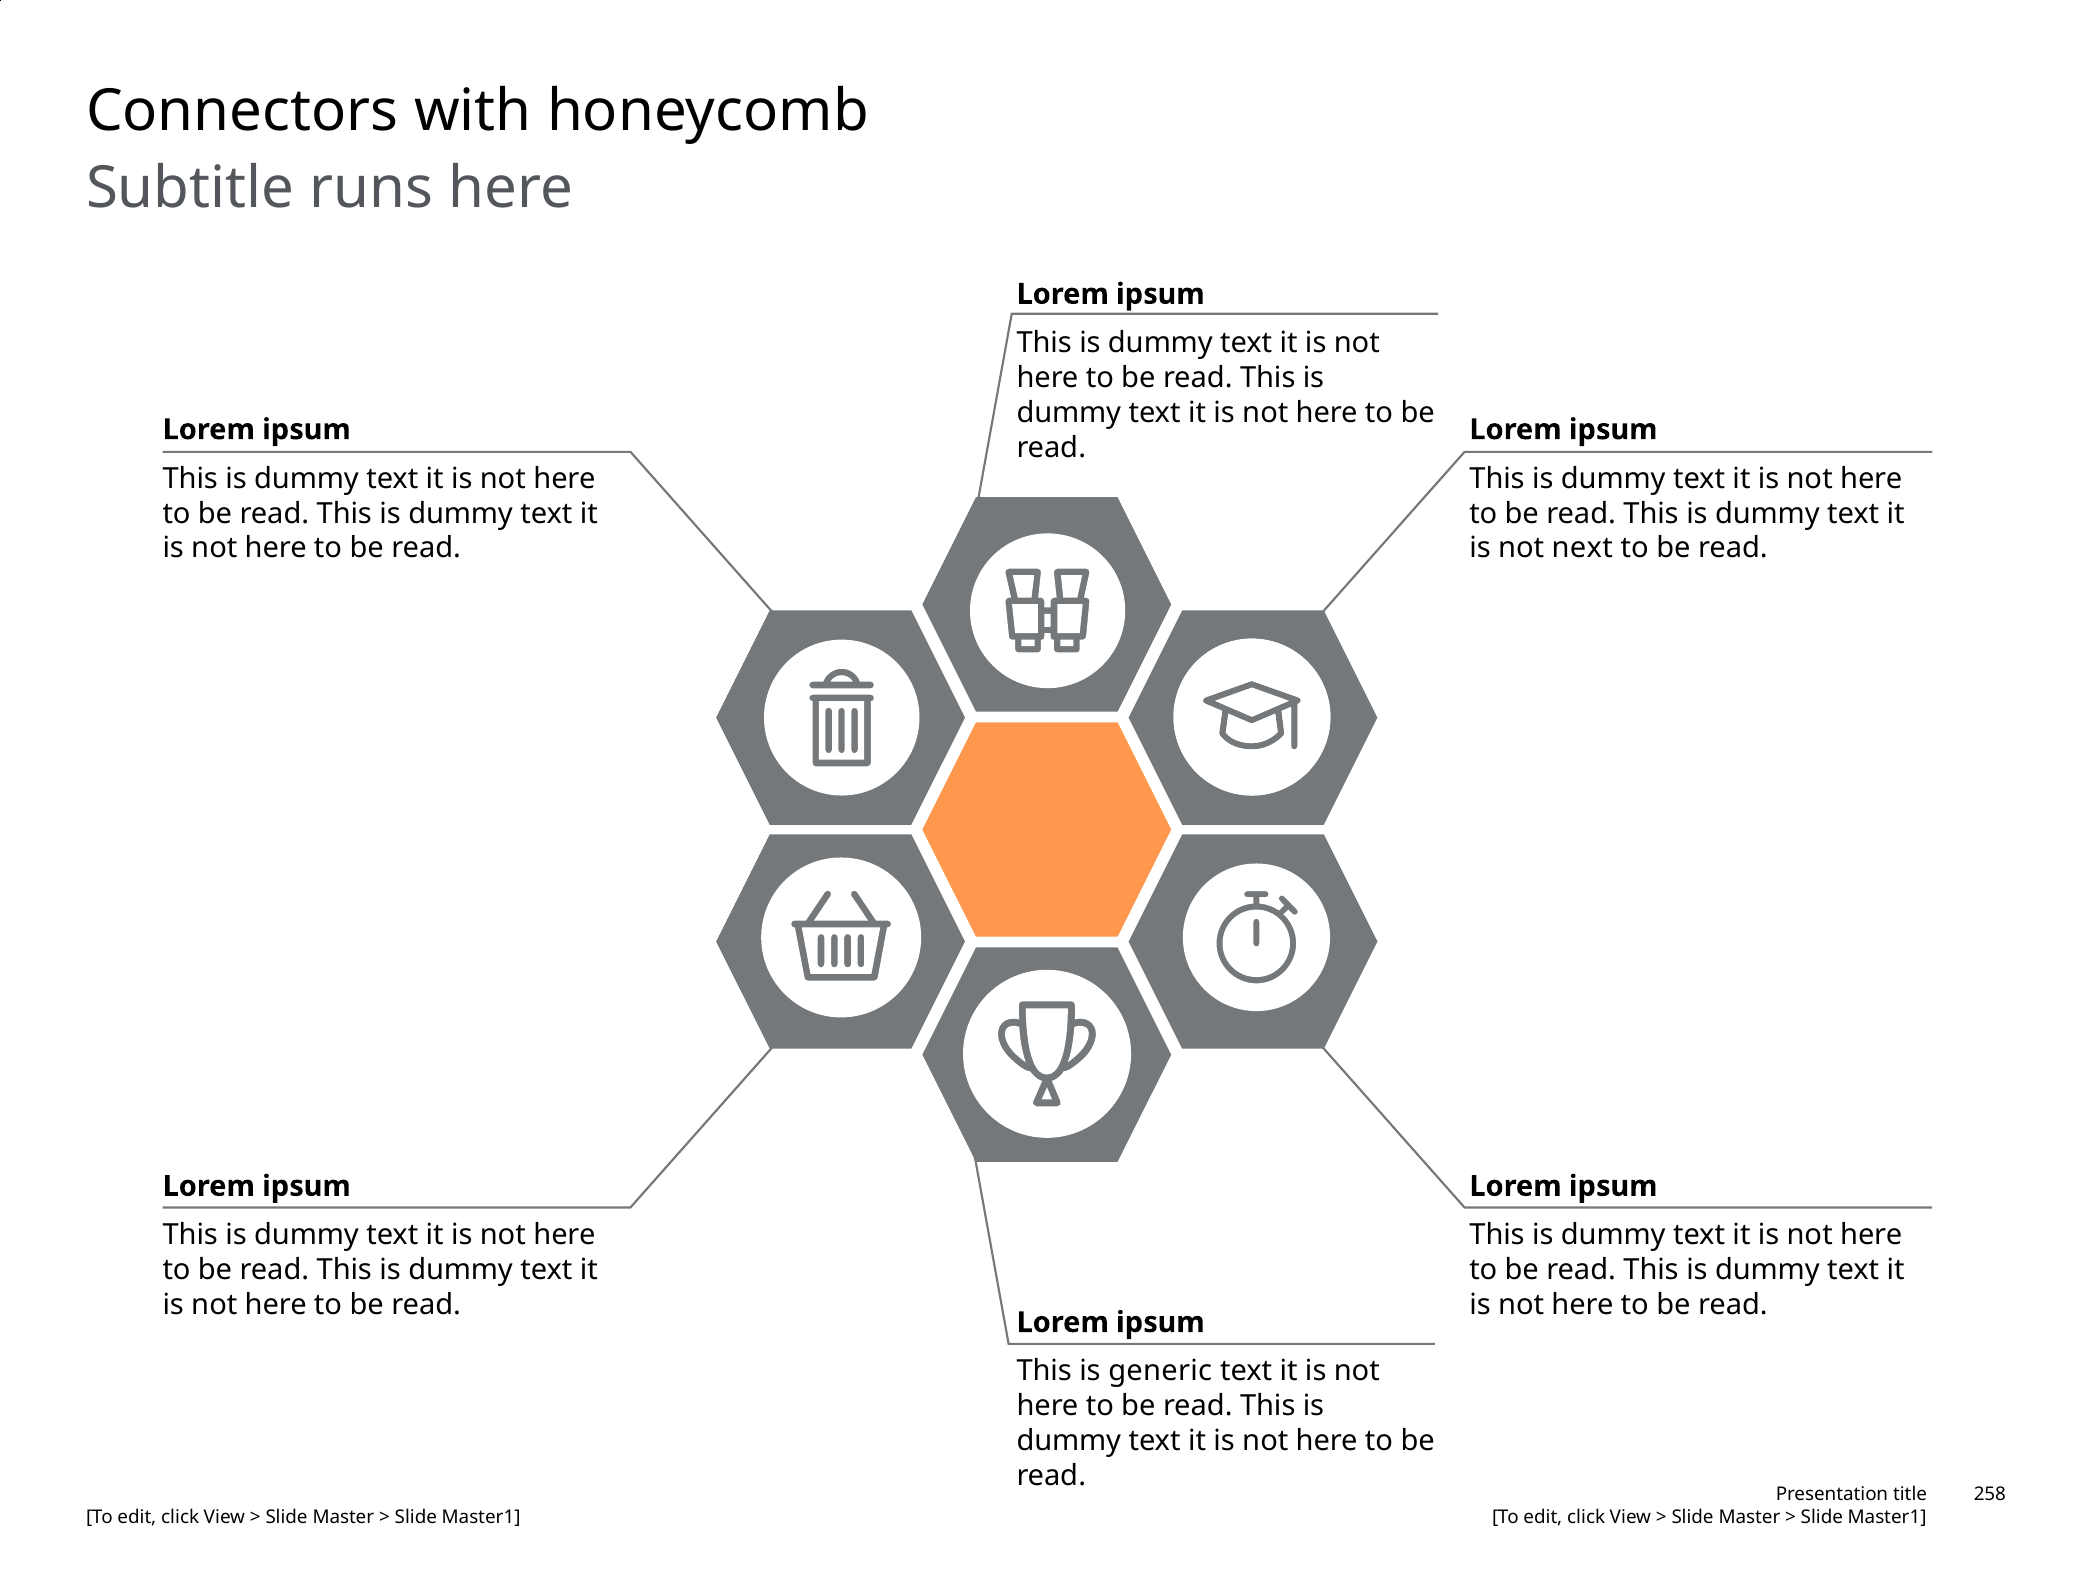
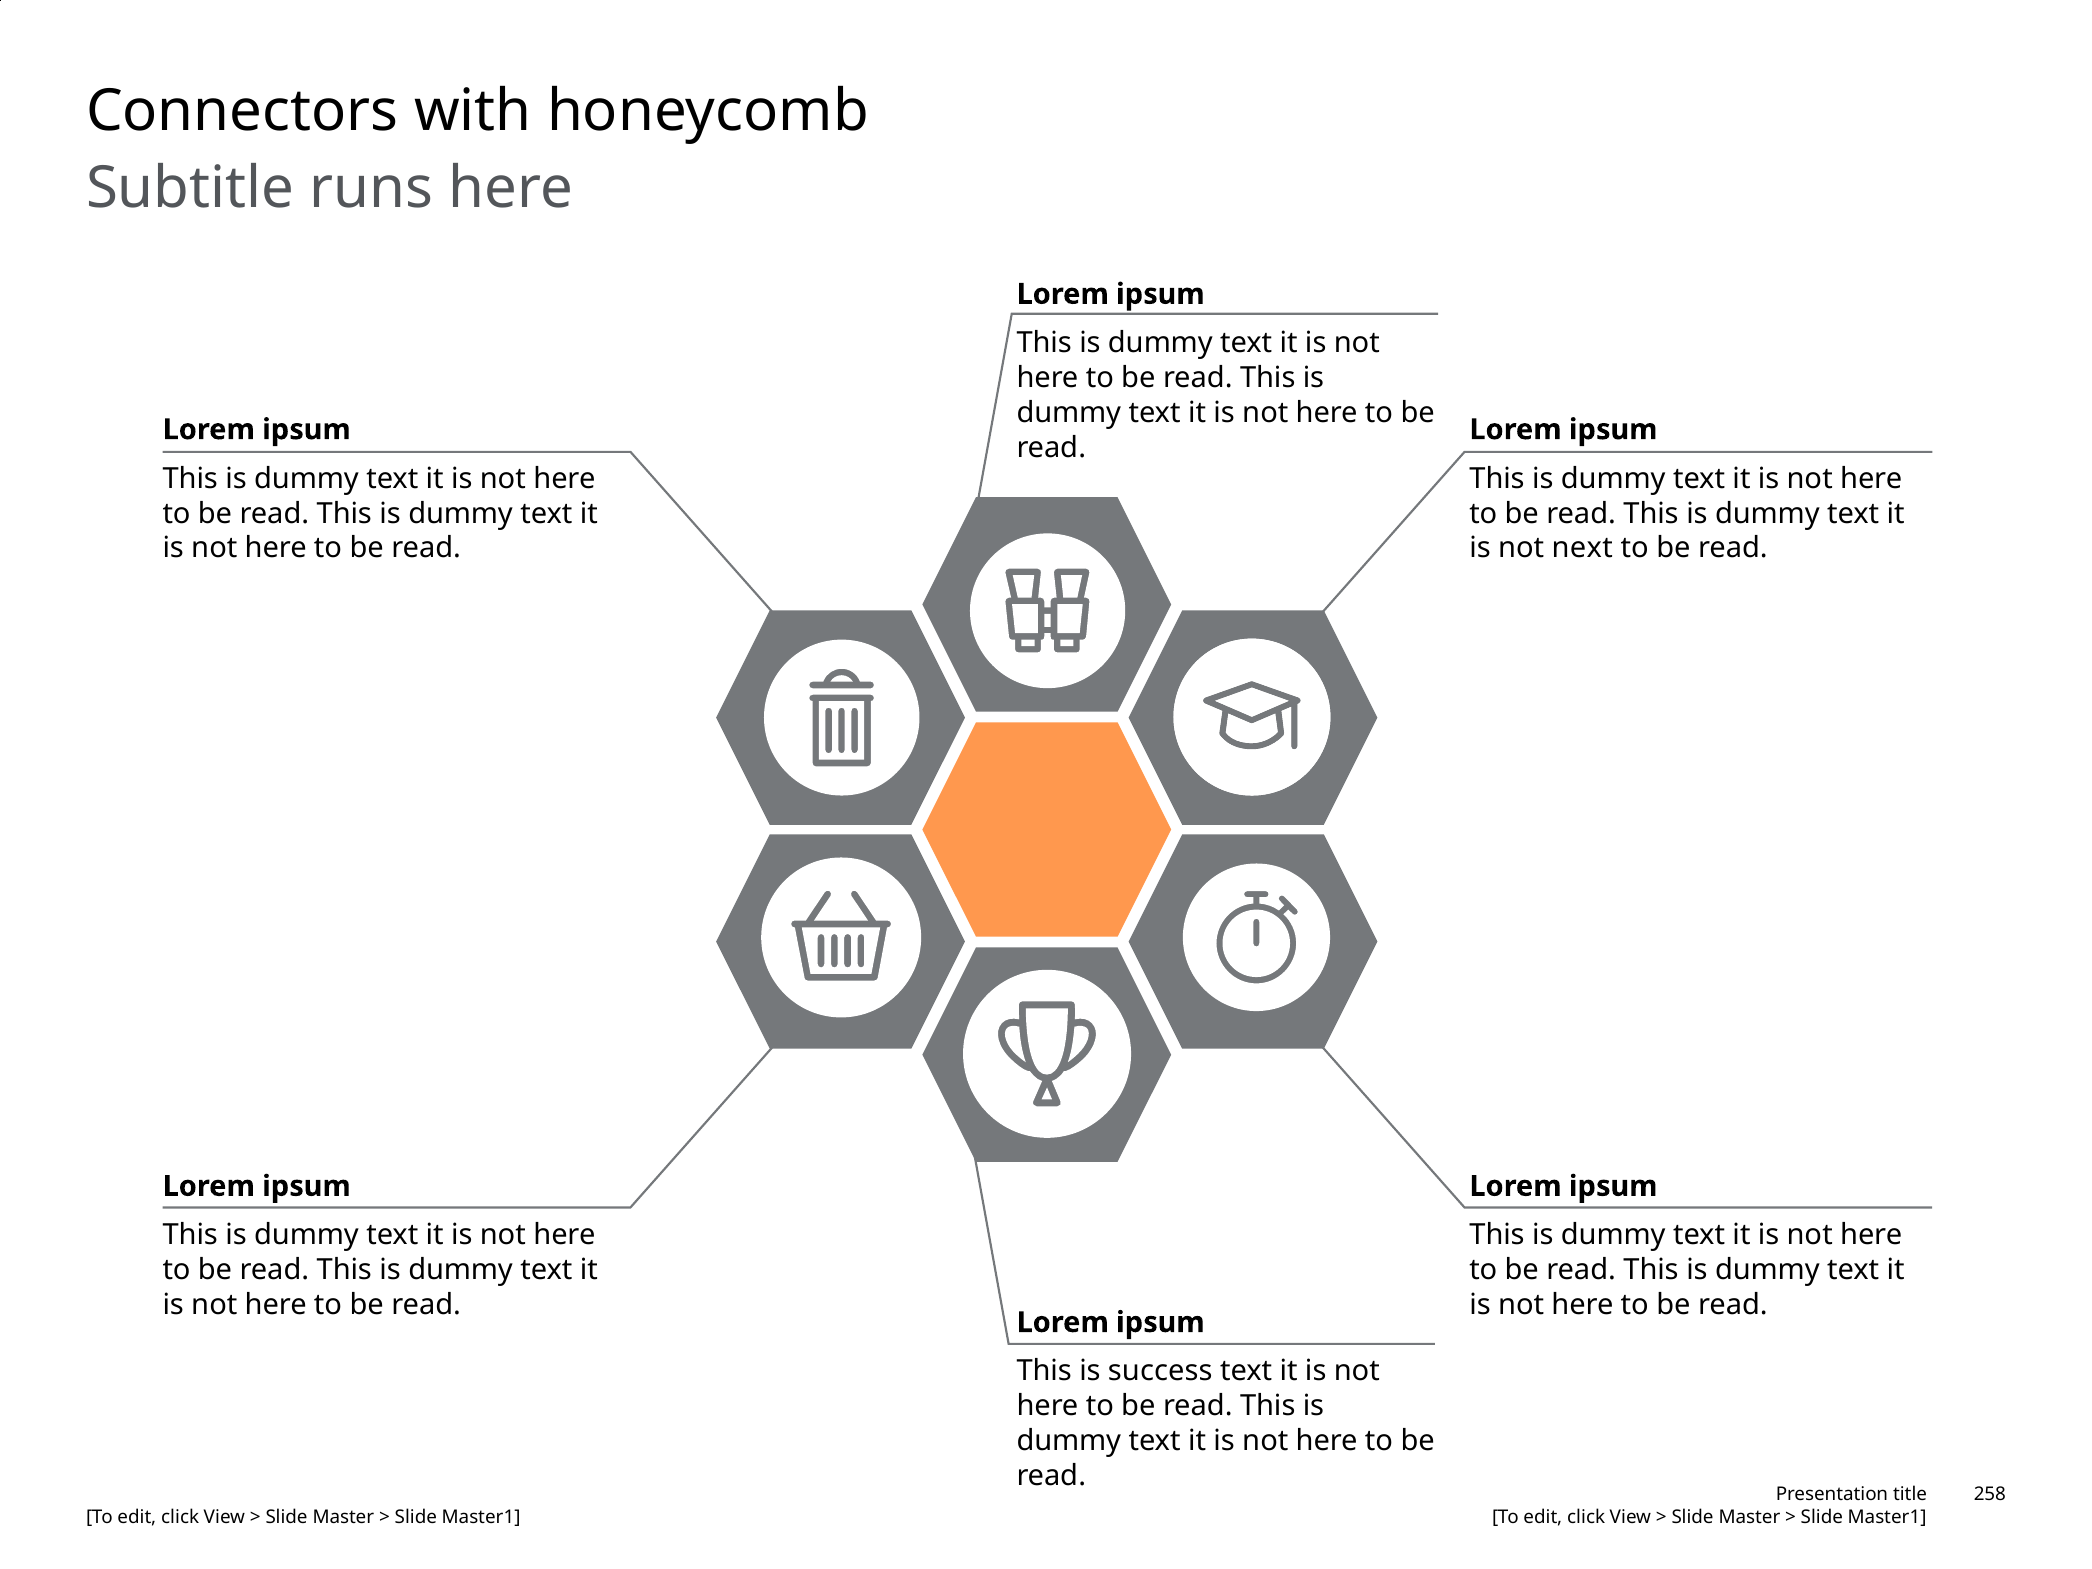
generic: generic -> success
